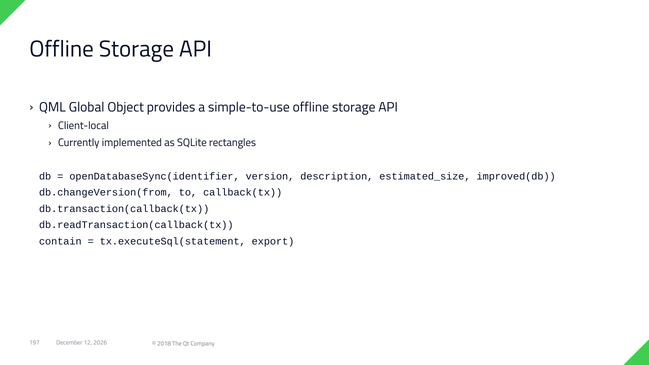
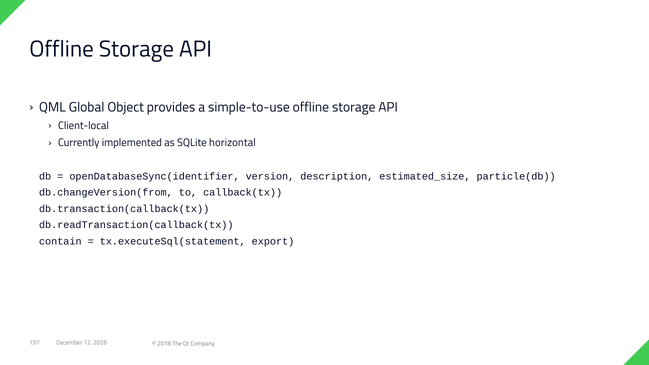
rectangles: rectangles -> horizontal
improved(db: improved(db -> particle(db
